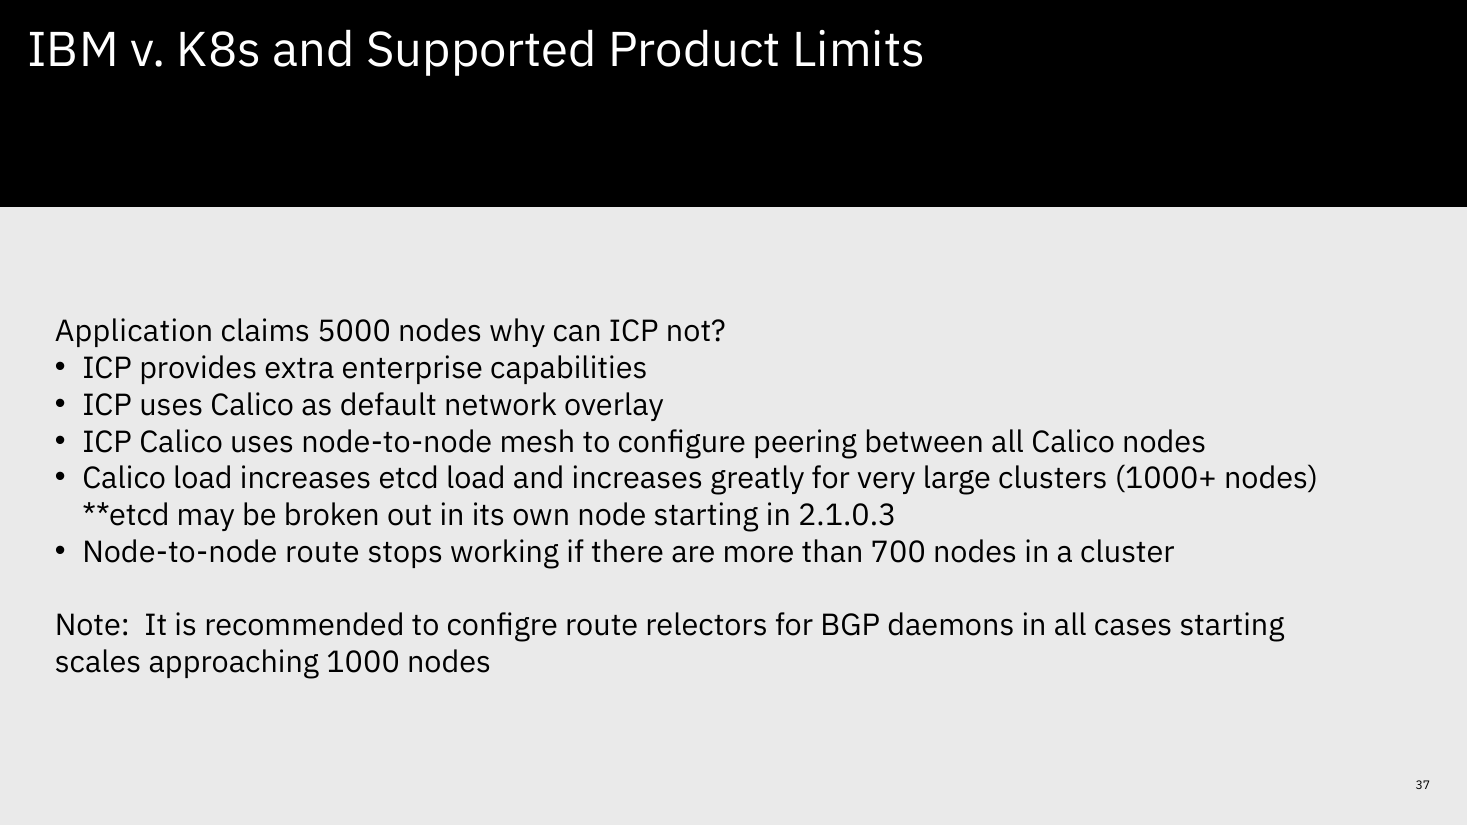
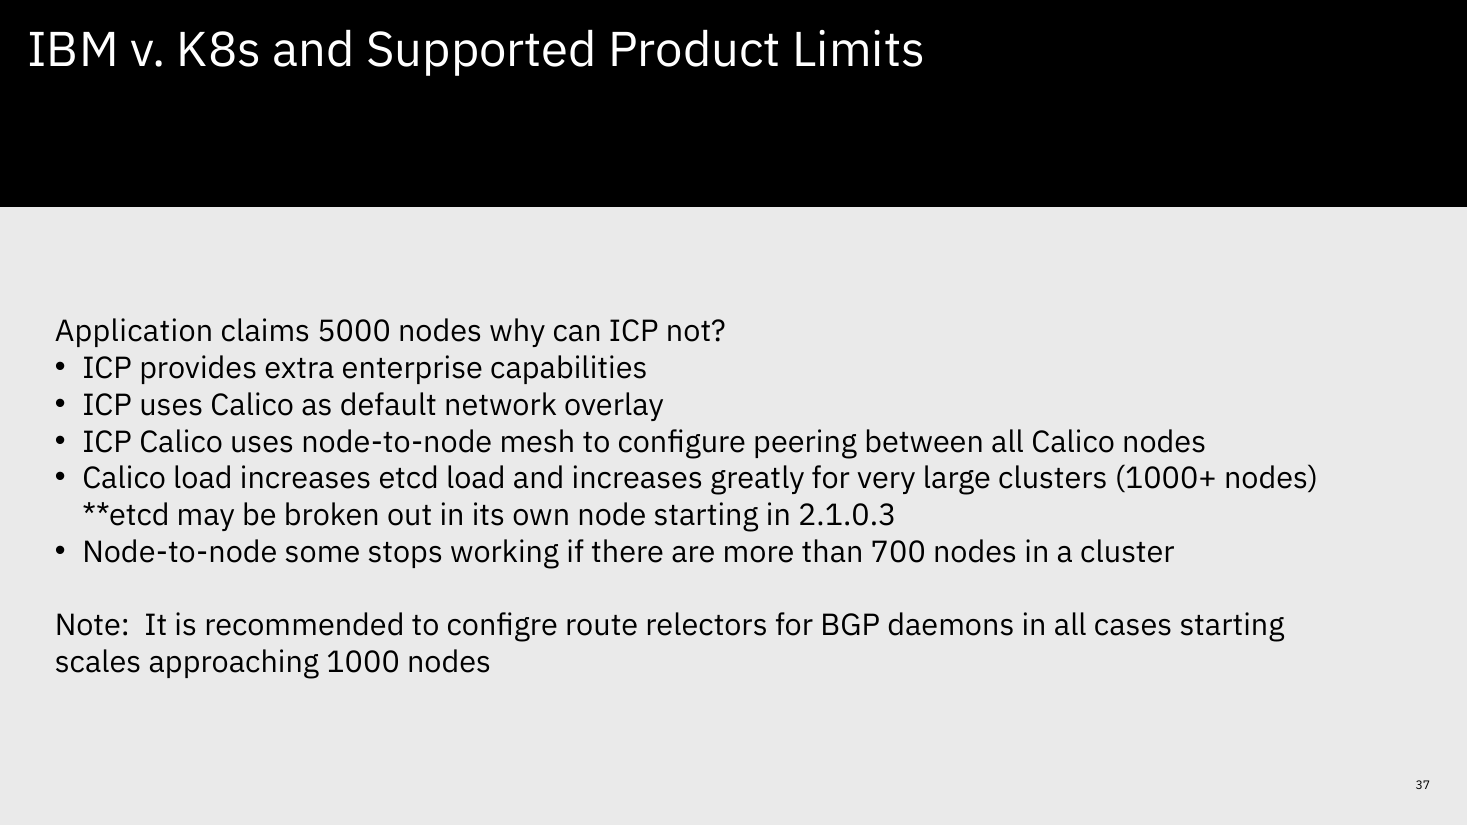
Node-to-node route: route -> some
